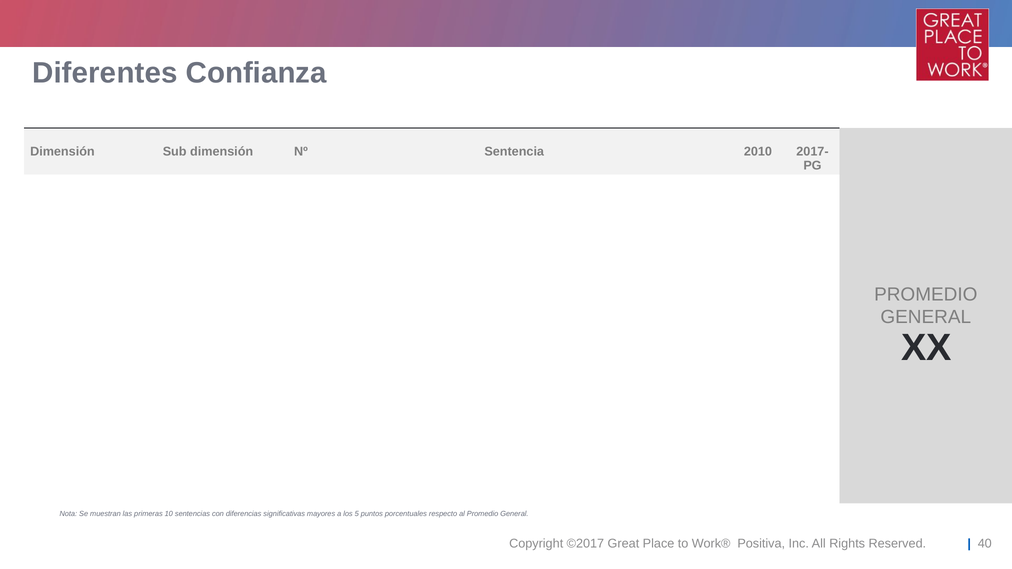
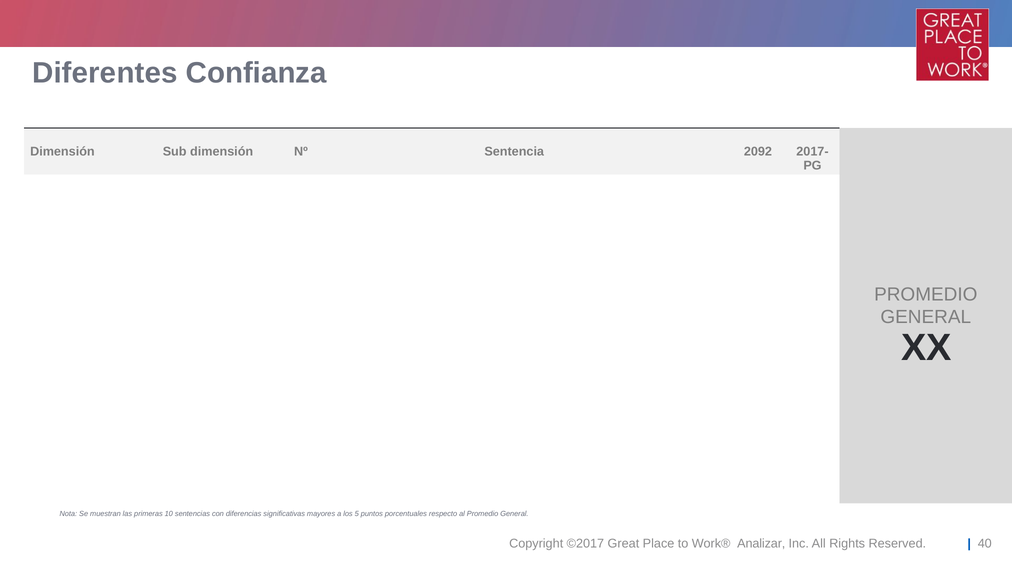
2010: 2010 -> 2092
Positiva: Positiva -> Analizar
